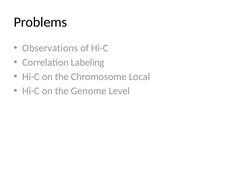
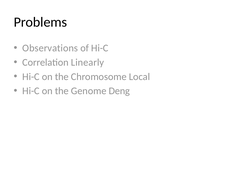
Labeling: Labeling -> Linearly
Level: Level -> Deng
